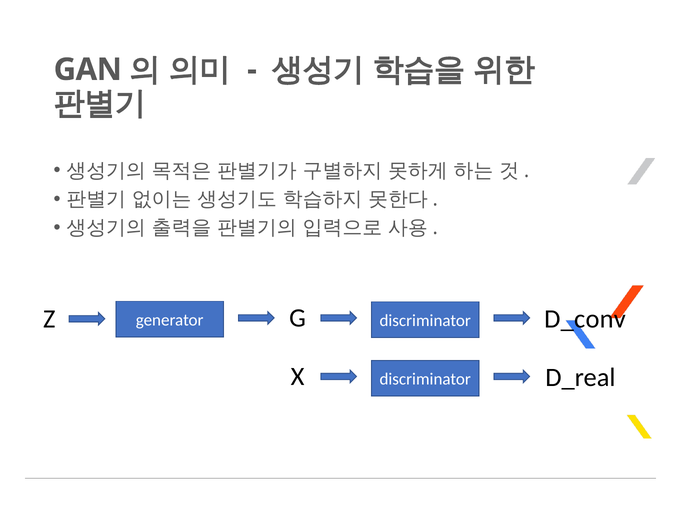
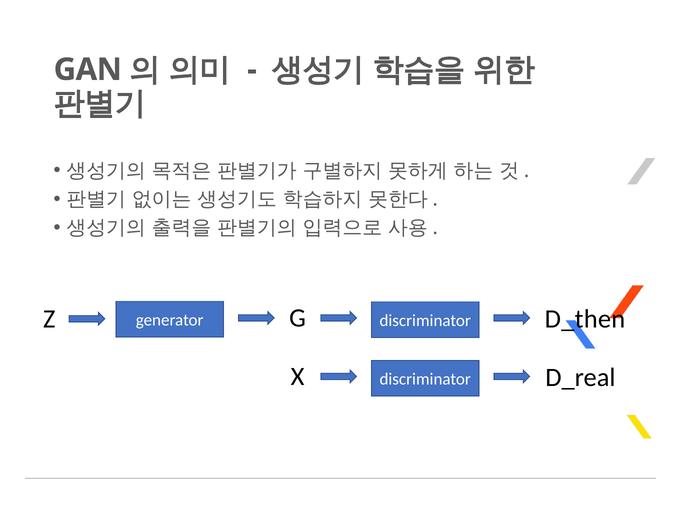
D_conv: D_conv -> D_then
